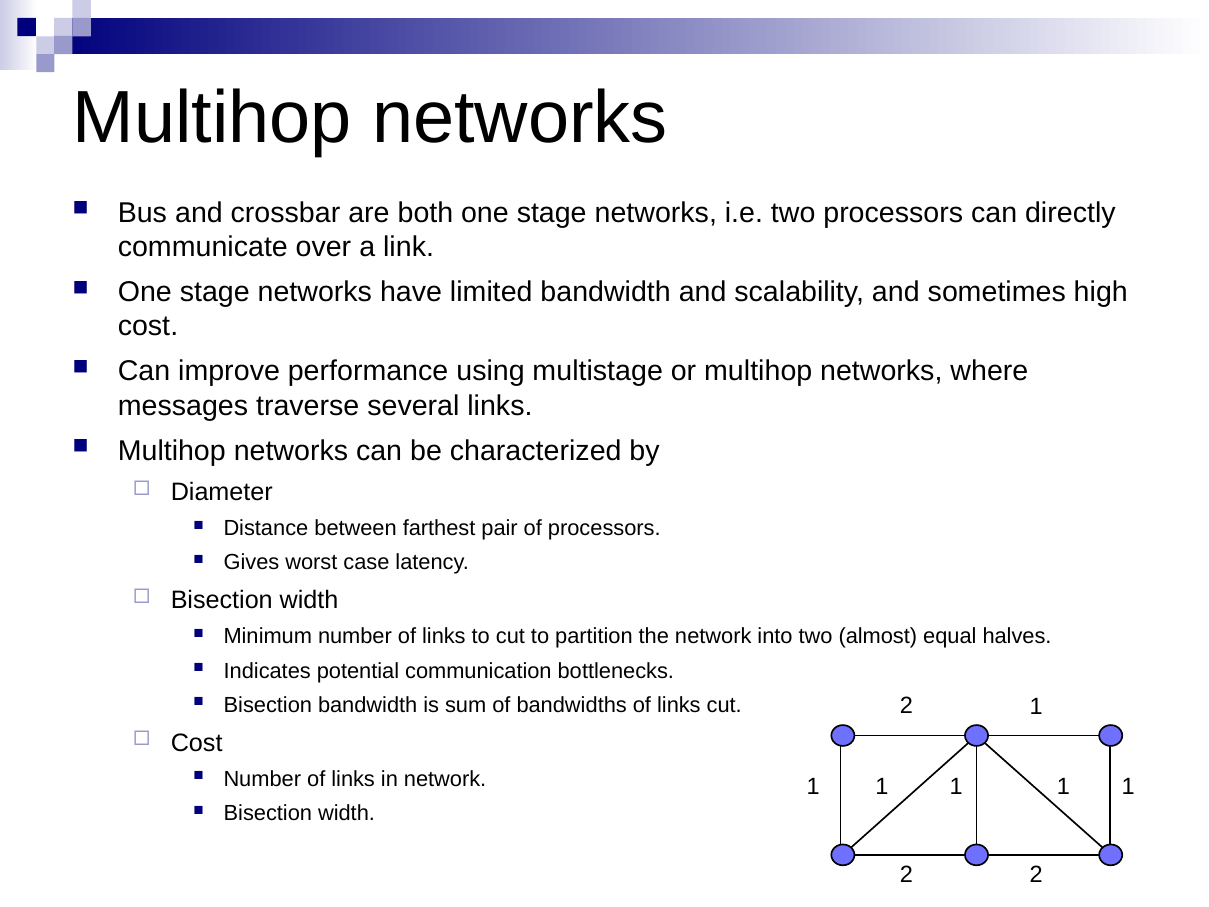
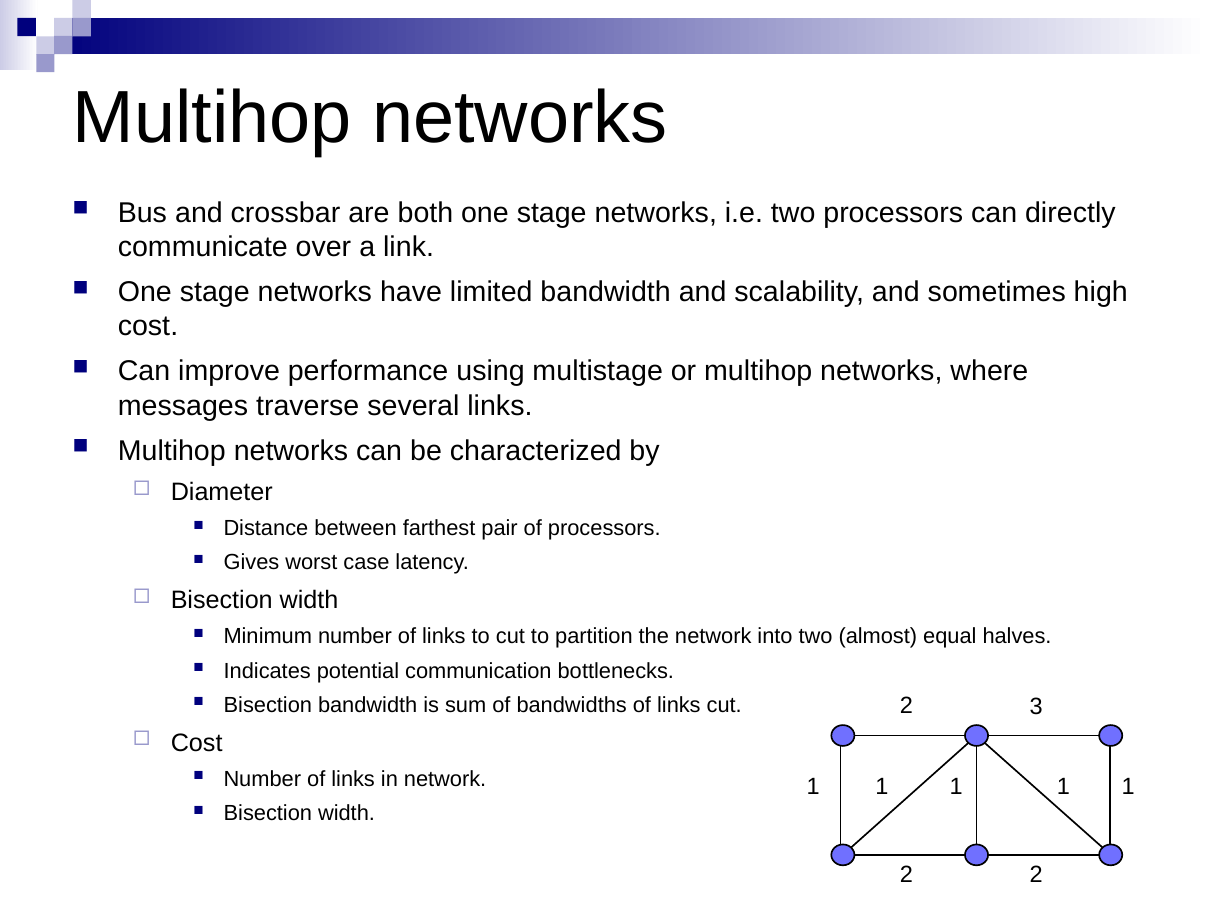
1 at (1036, 706): 1 -> 3
